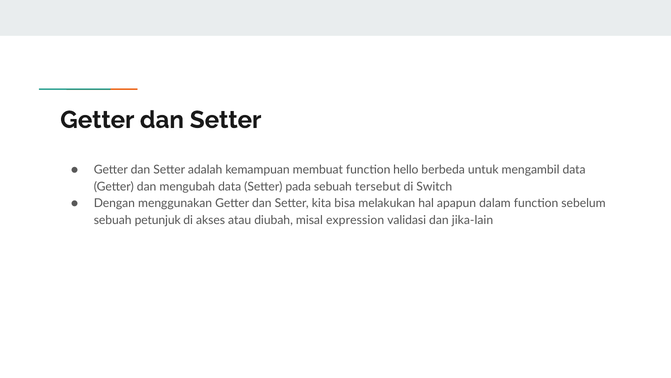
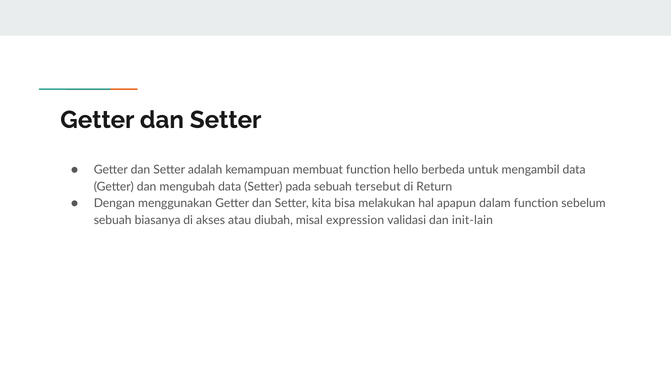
Switch: Switch -> Return
petunjuk: petunjuk -> biasanya
jika-lain: jika-lain -> init-lain
